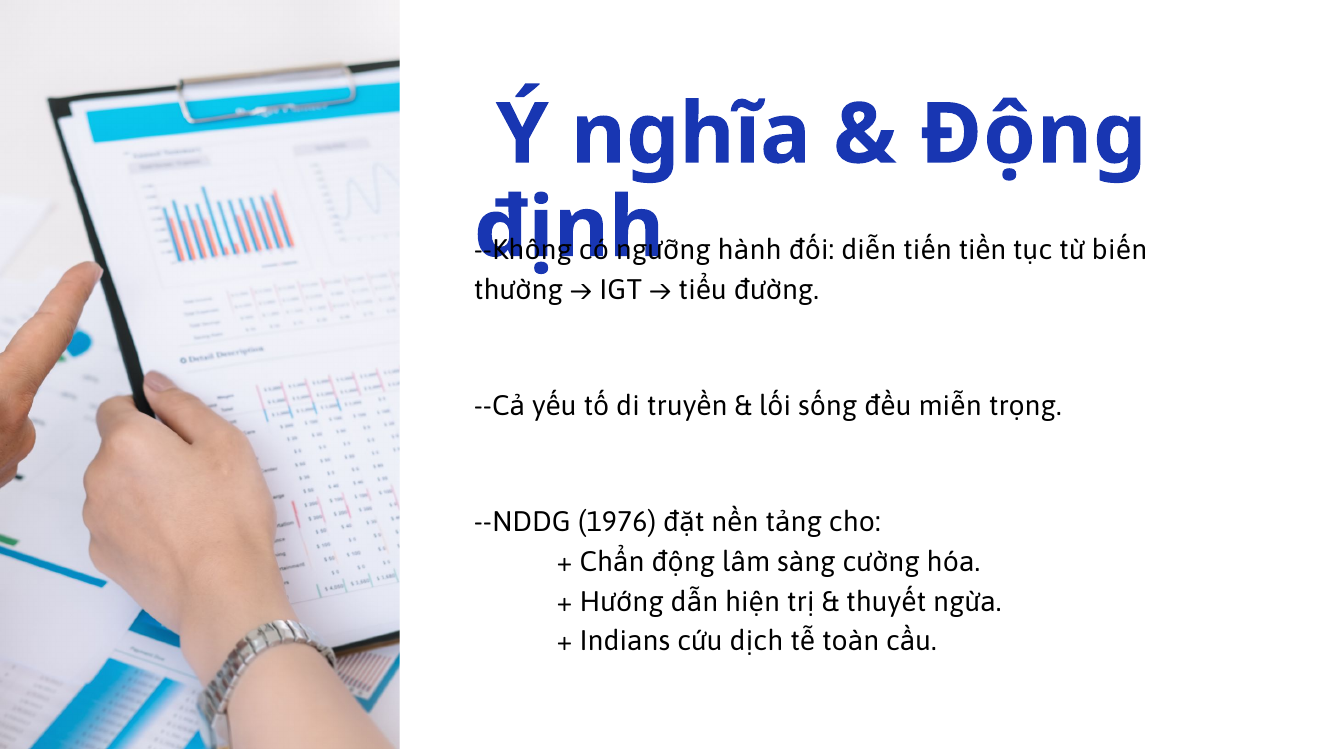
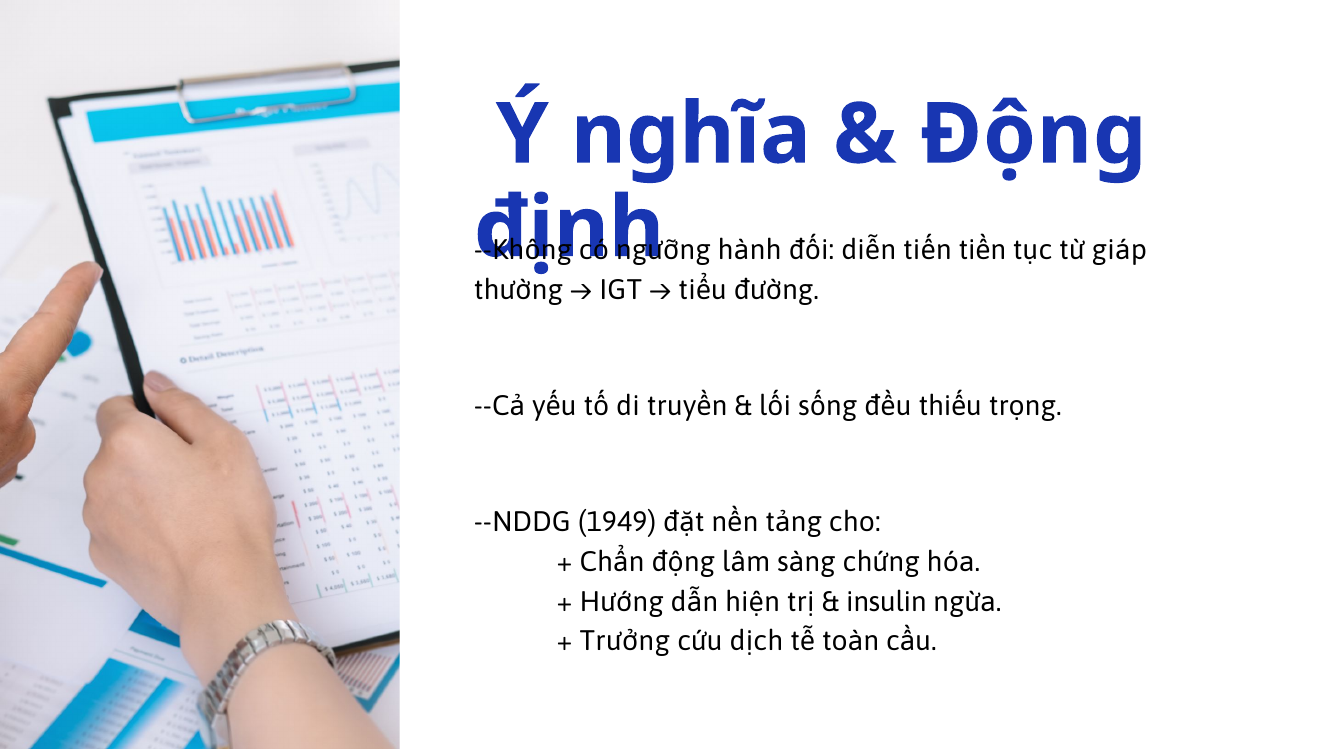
biến: biến -> giáp
miễn: miễn -> thiếu
1976: 1976 -> 1949
cường: cường -> chứng
thuyết: thuyết -> insulin
Indians: Indians -> Trưởng
